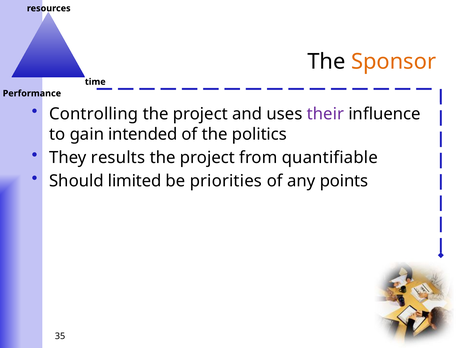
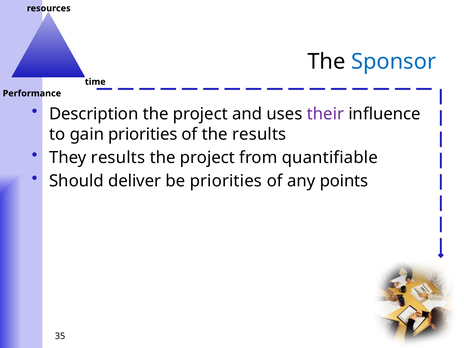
Sponsor colour: orange -> blue
Controlling: Controlling -> Description
gain intended: intended -> priorities
the politics: politics -> results
limited: limited -> deliver
